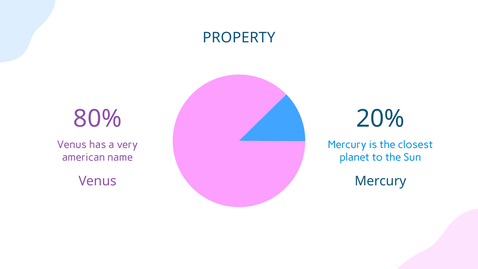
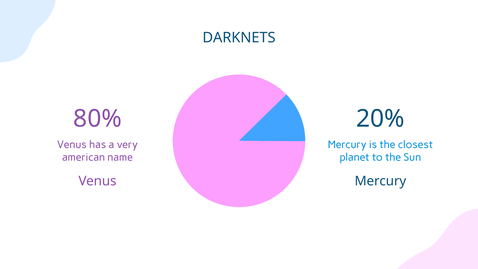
PROPERTY: PROPERTY -> DARKNETS
